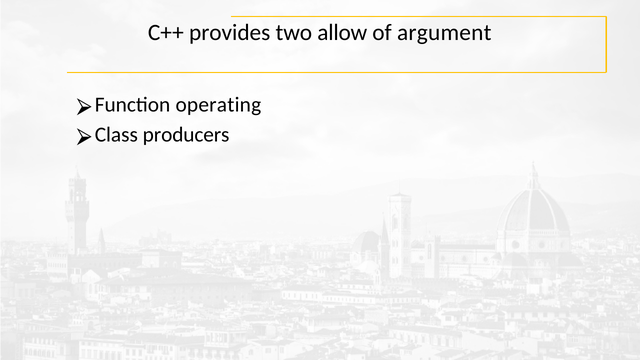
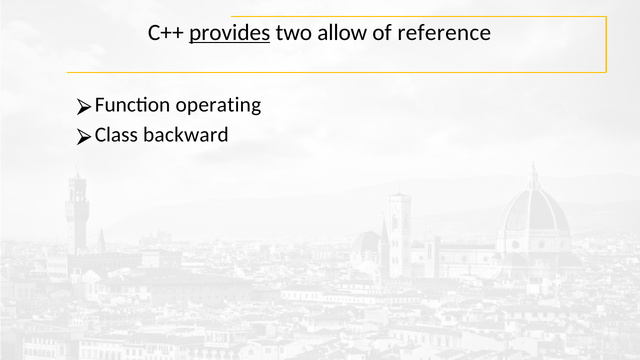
provides underline: none -> present
argument: argument -> reference
producers: producers -> backward
